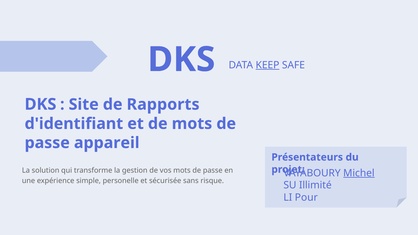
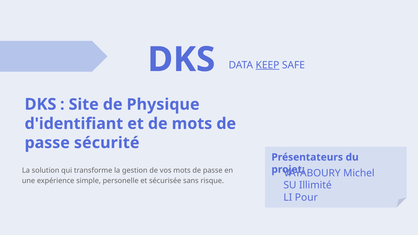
Rapports: Rapports -> Physique
appareil: appareil -> sécurité
Michel underline: present -> none
